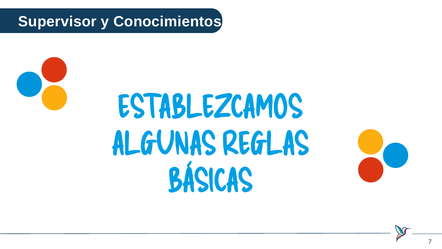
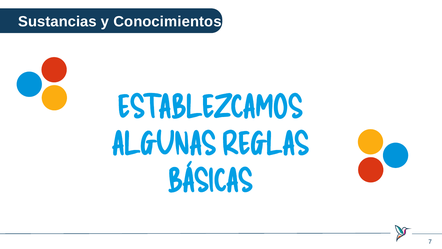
Supervisor: Supervisor -> Sustancias
